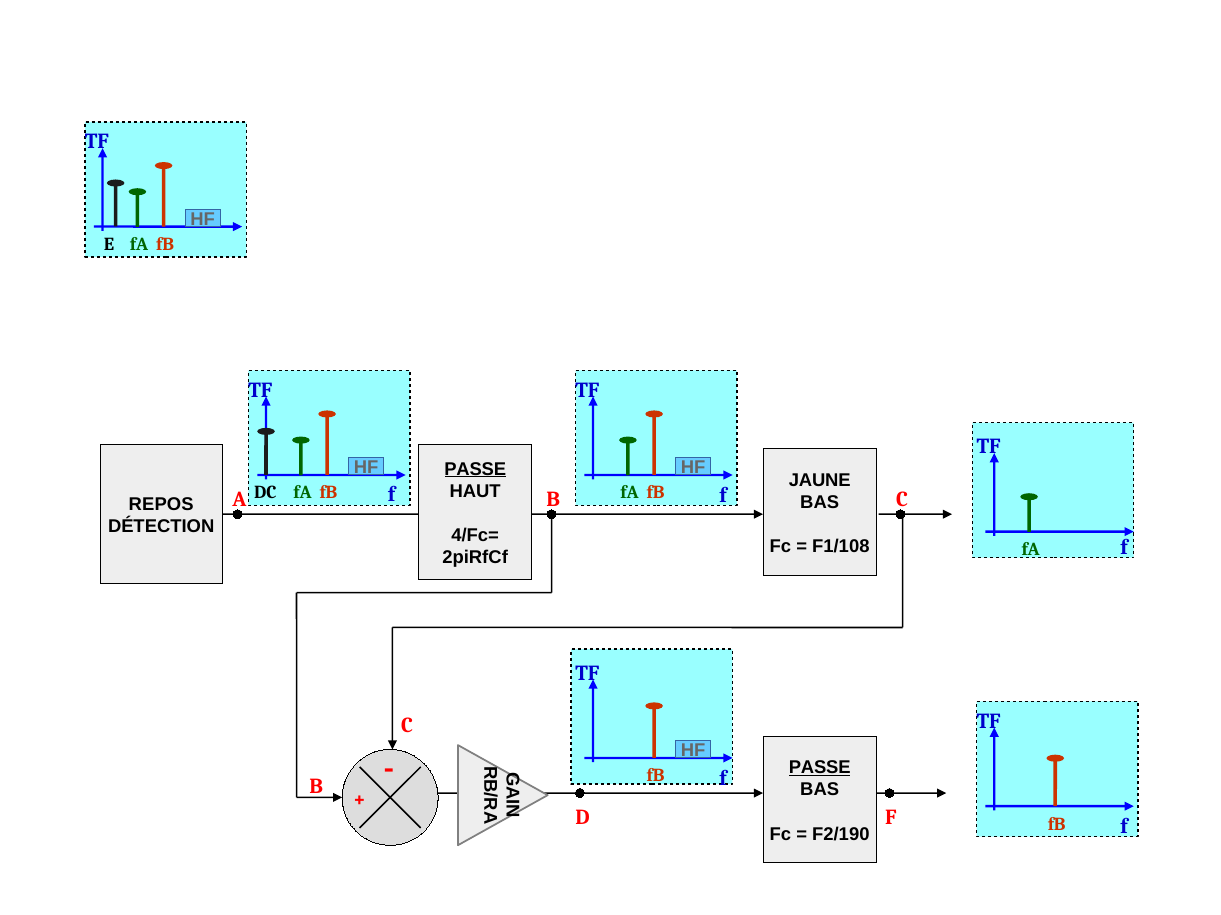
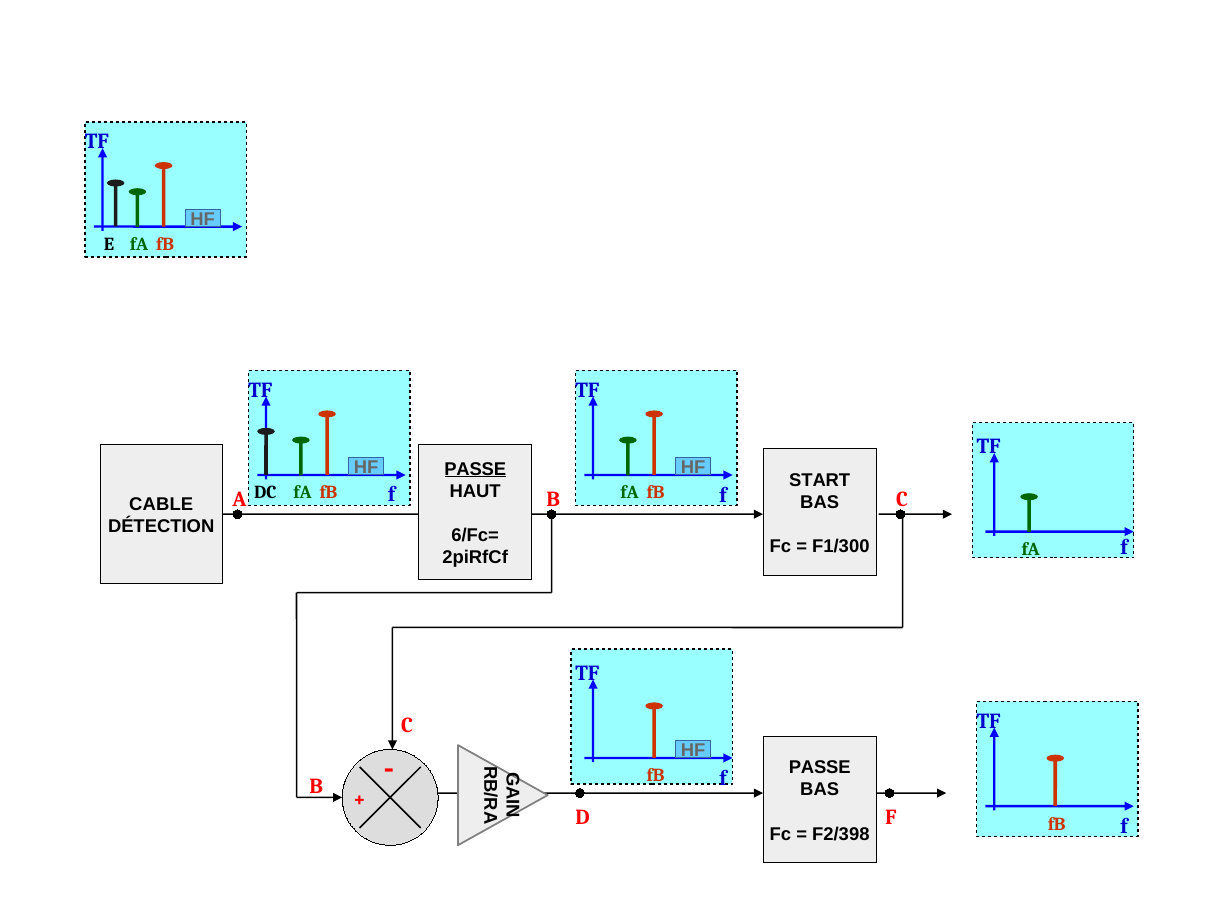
JAUNE: JAUNE -> START
REPOS: REPOS -> CABLE
4/Fc=: 4/Fc= -> 6/Fc=
F1/108: F1/108 -> F1/300
PASSE at (820, 768) underline: present -> none
F2/190: F2/190 -> F2/398
